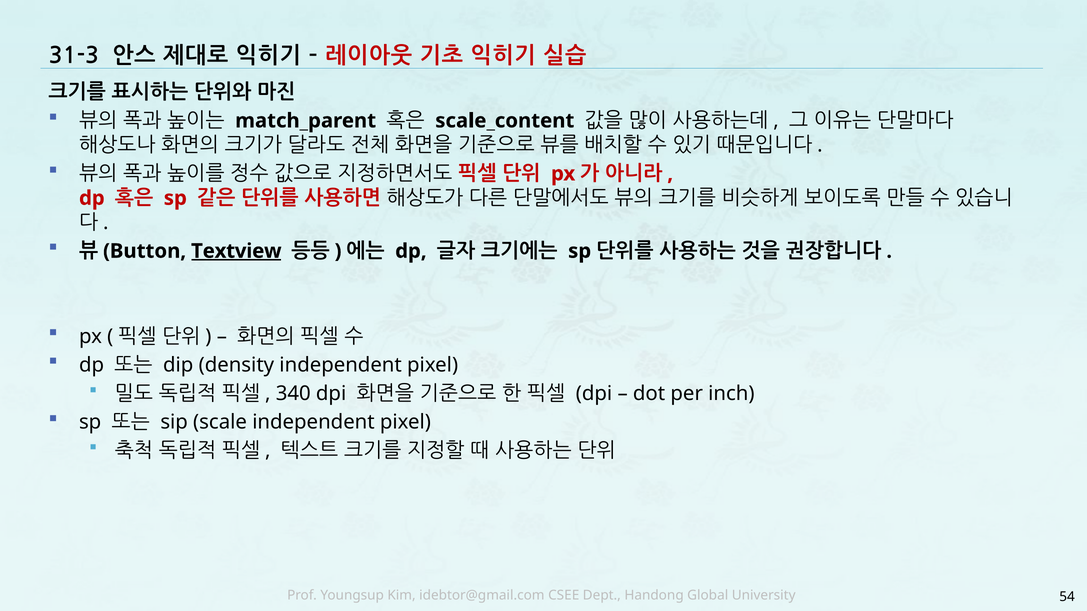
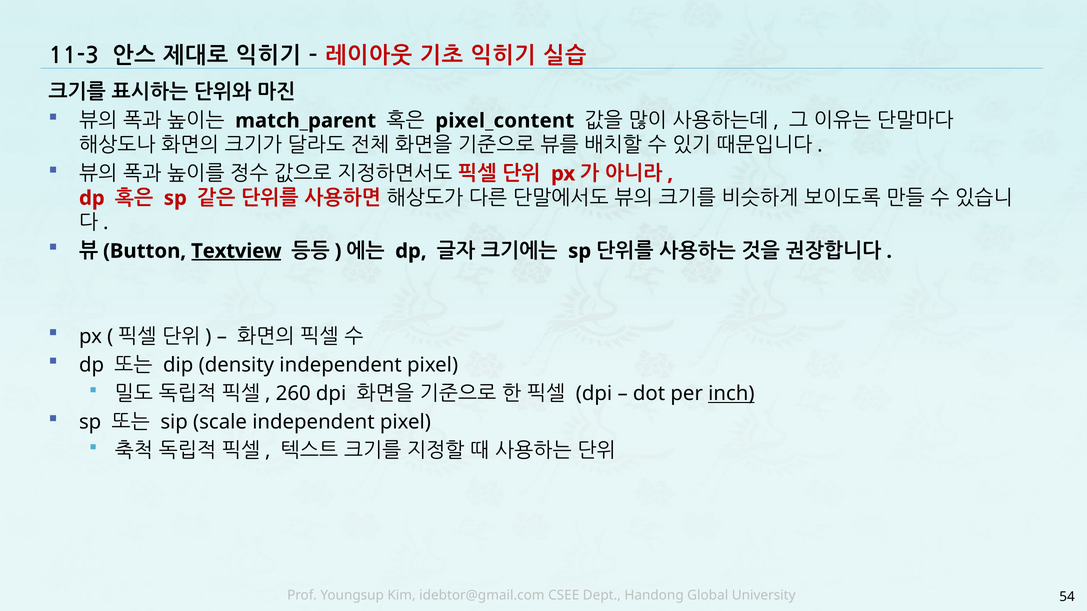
31-3: 31-3 -> 11-3
scale_content: scale_content -> pixel_content
340: 340 -> 260
inch underline: none -> present
